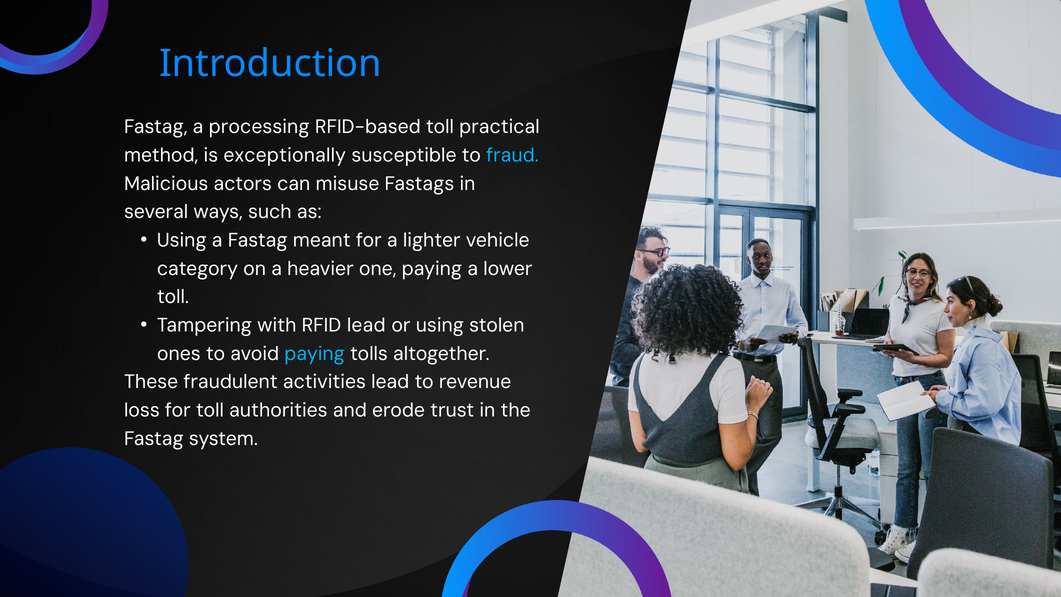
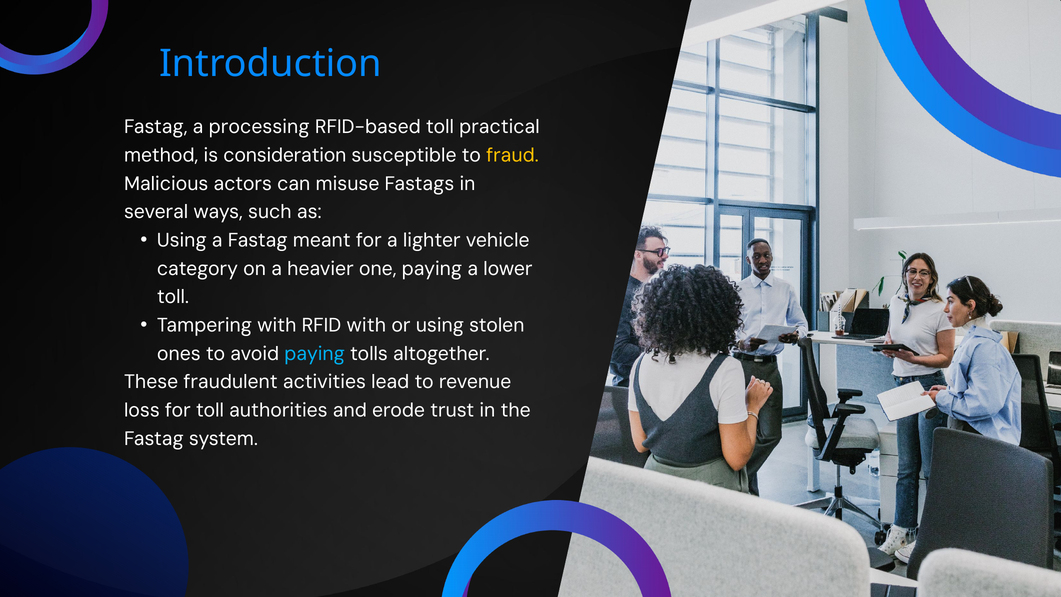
exceptionally: exceptionally -> consideration
fraud colour: light blue -> yellow
RFID lead: lead -> with
